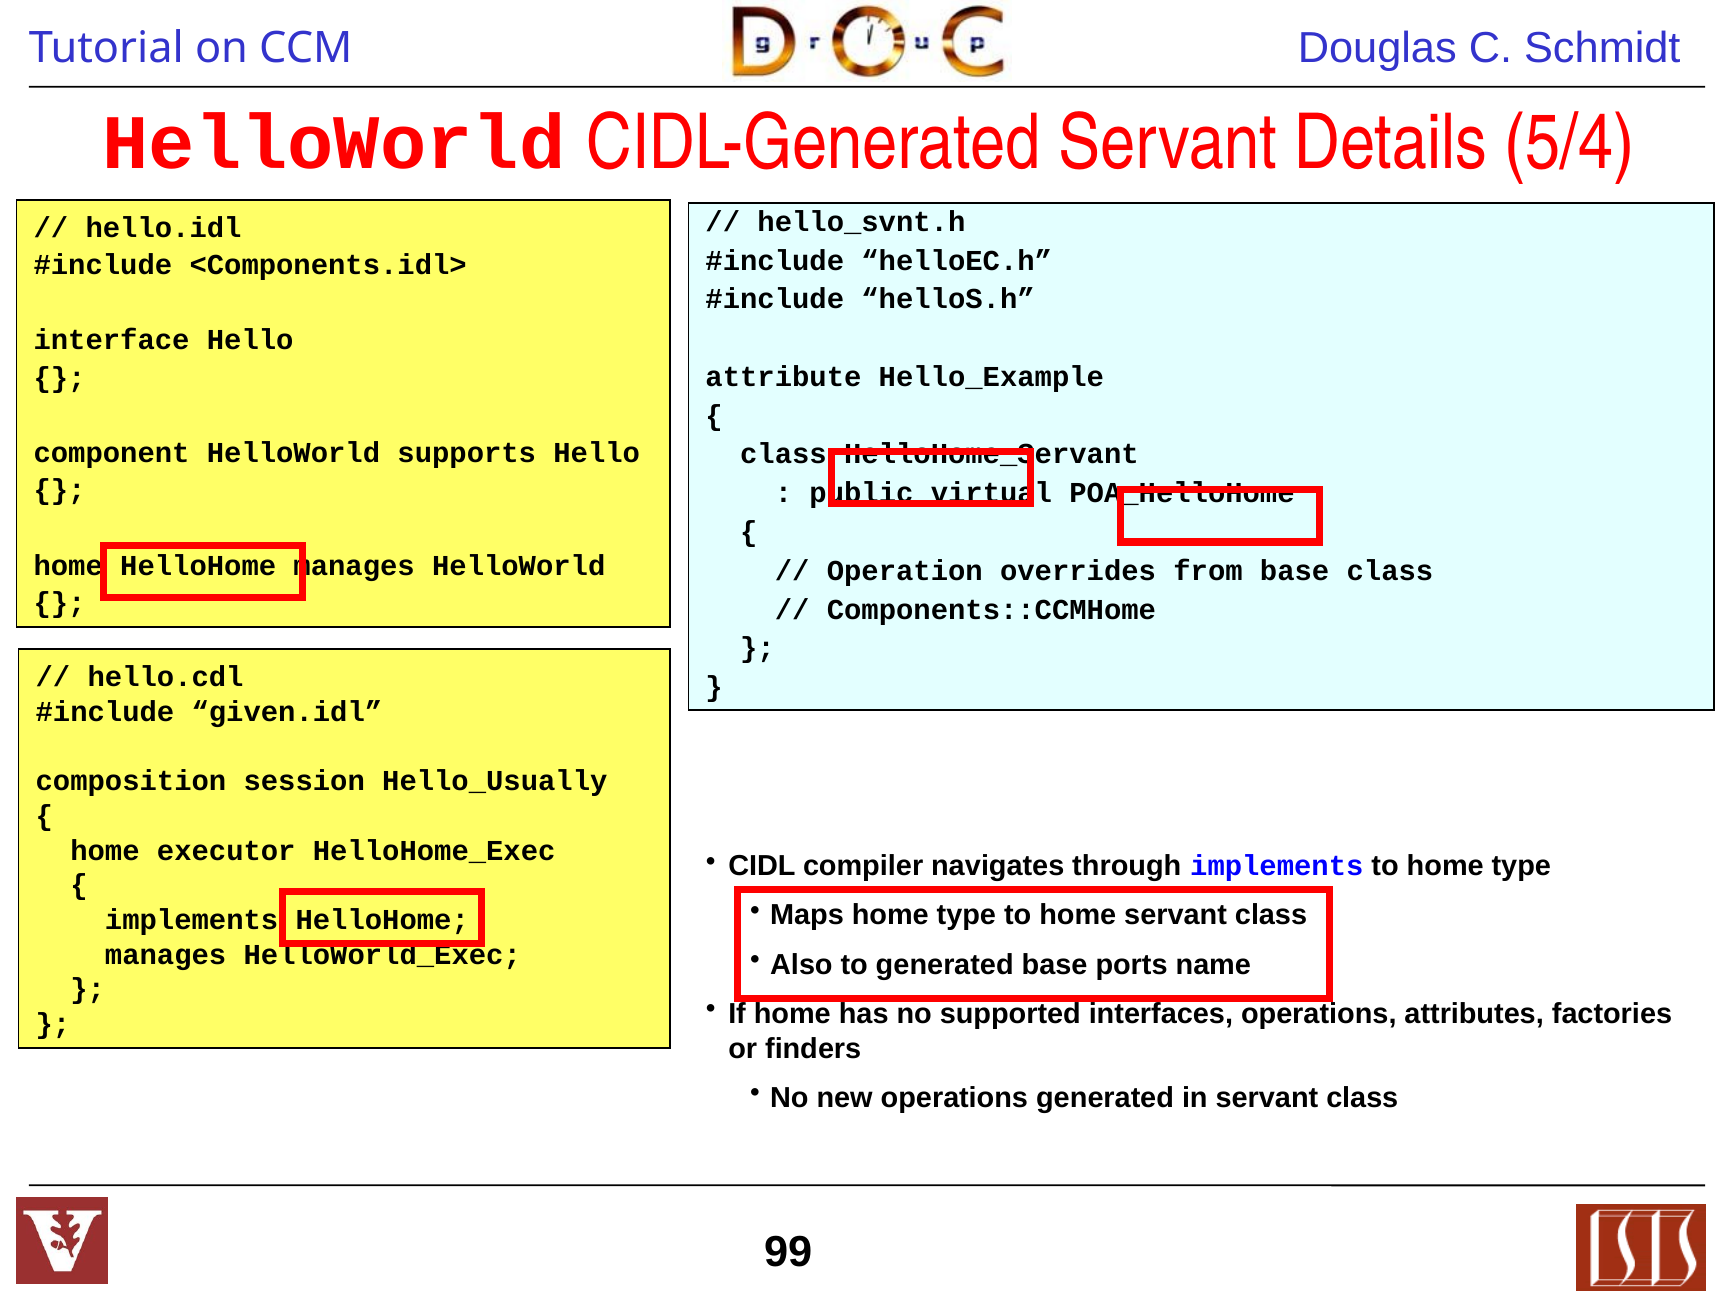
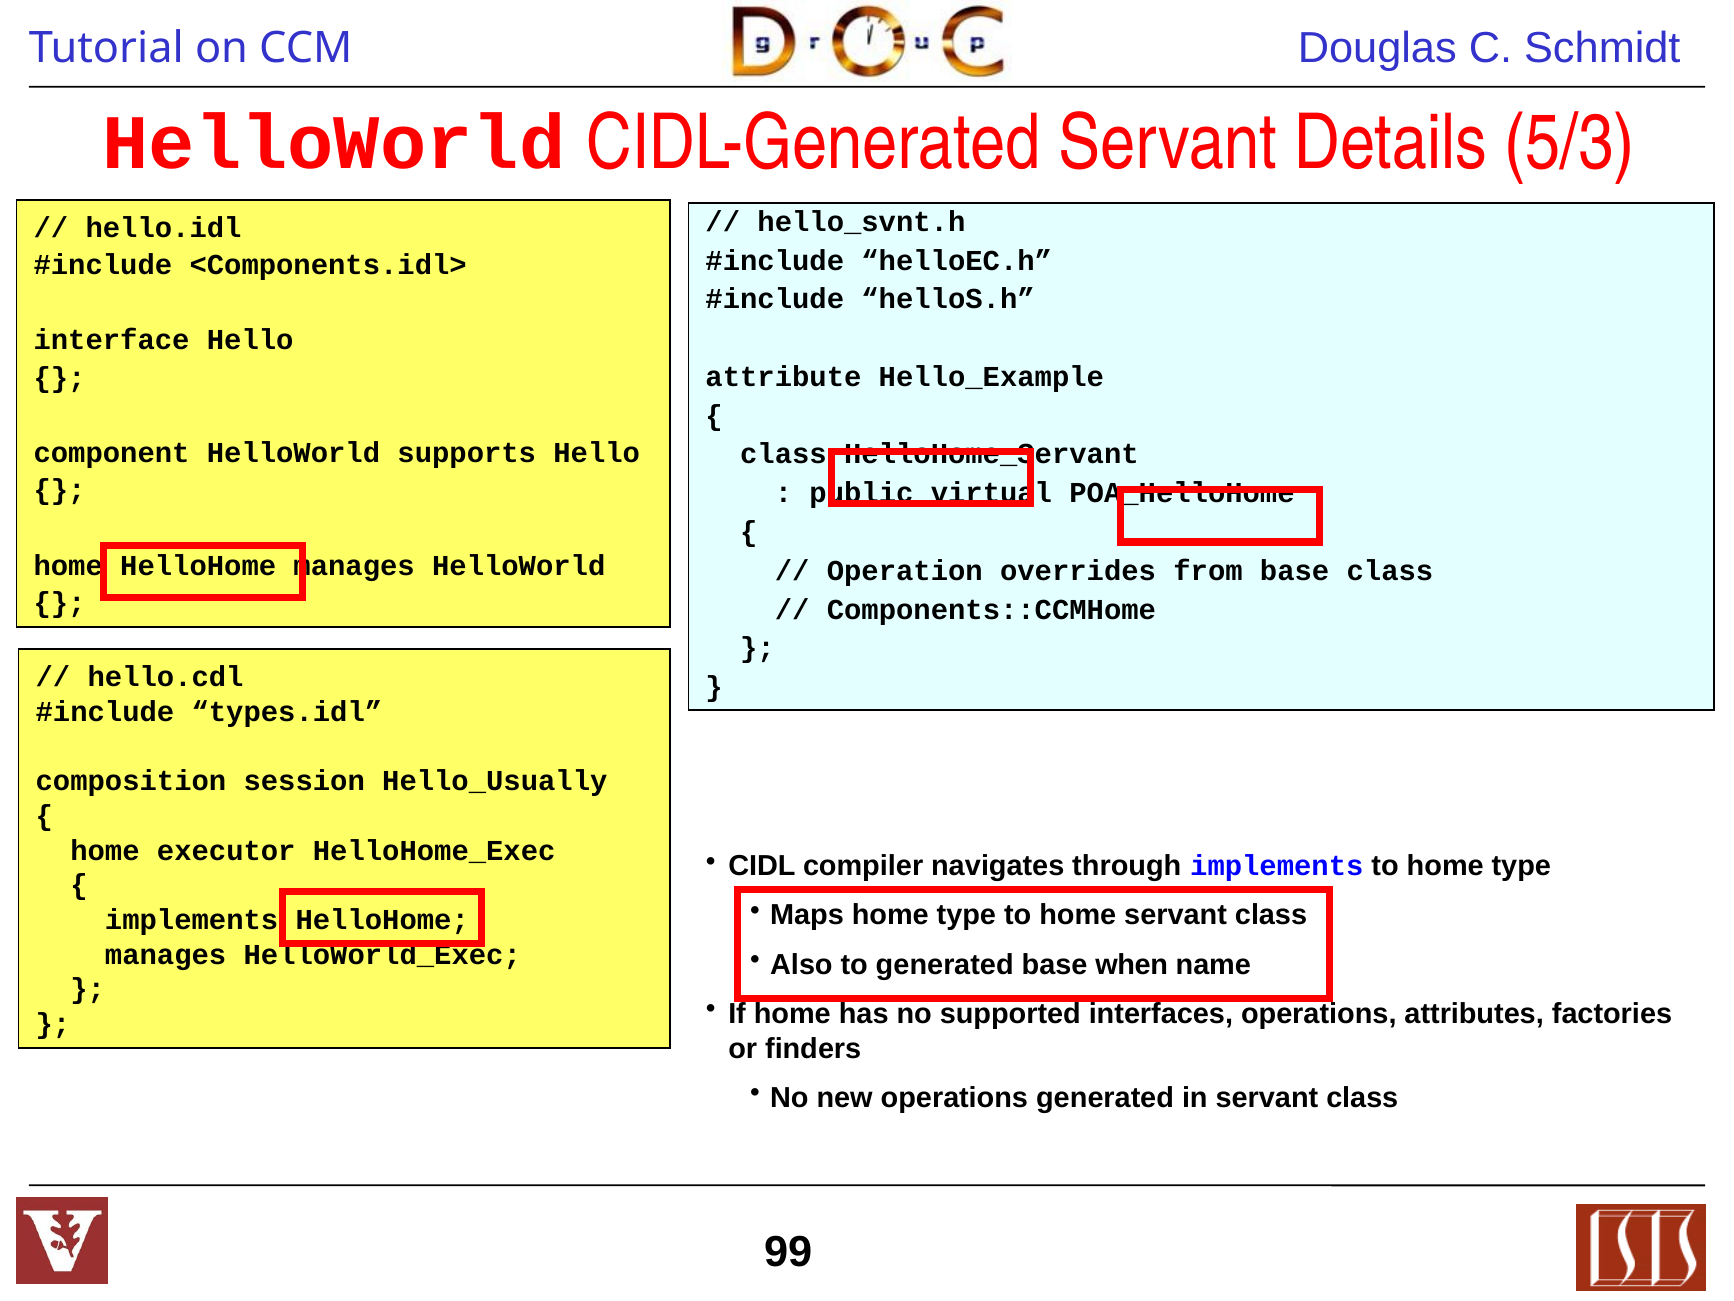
5/4: 5/4 -> 5/3
given.idl: given.idl -> types.idl
ports: ports -> when
